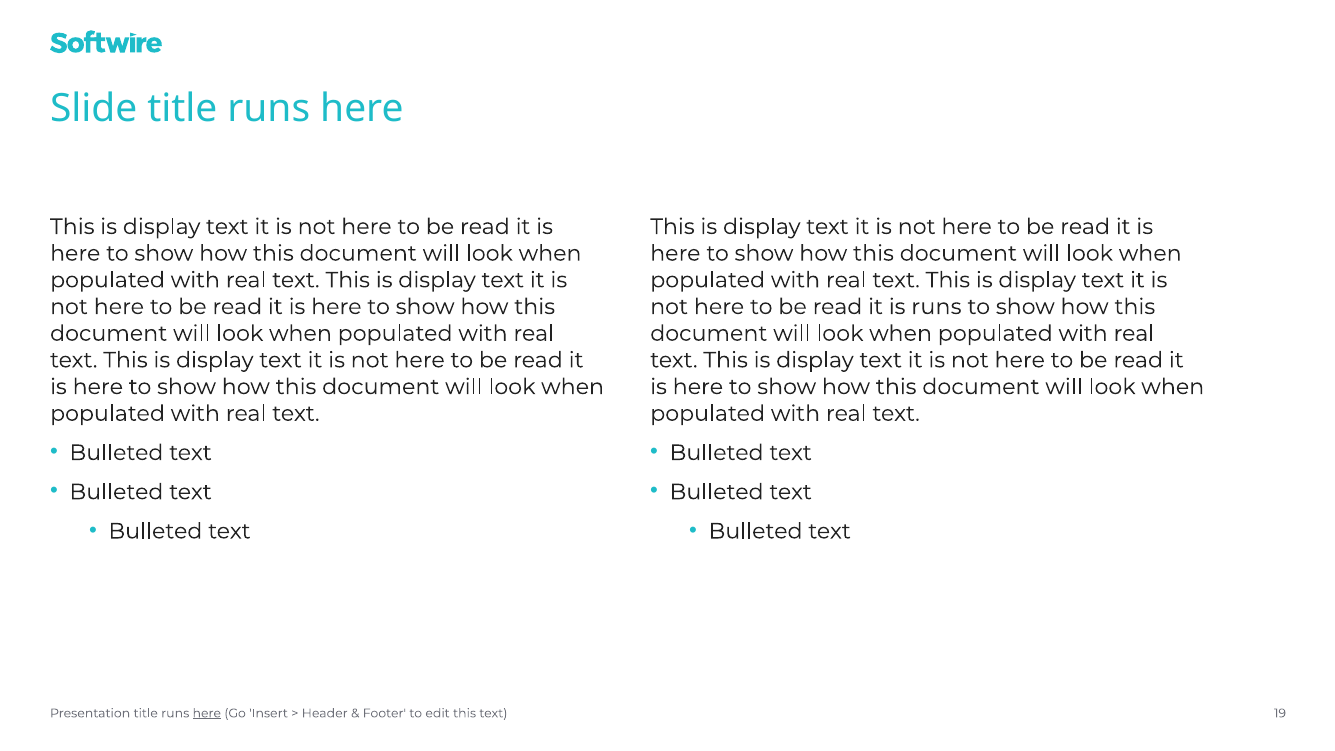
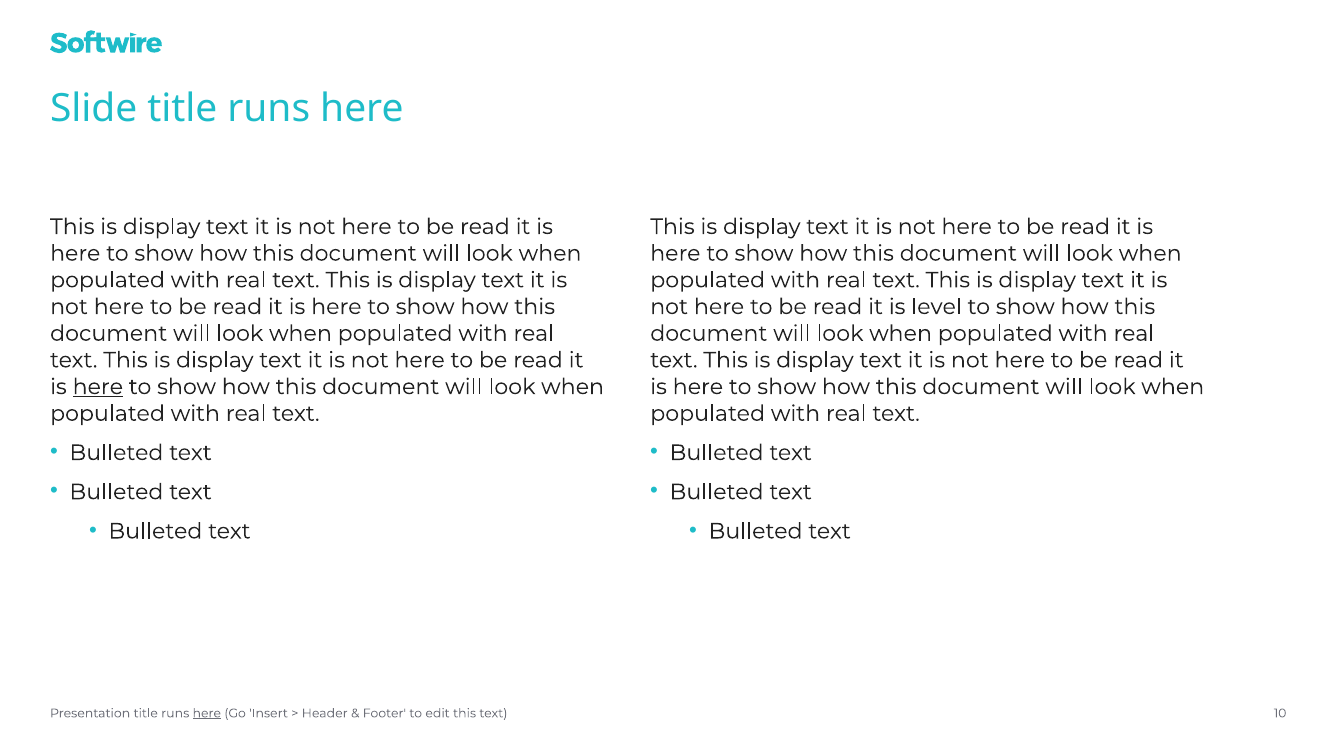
is runs: runs -> level
here at (98, 387) underline: none -> present
19: 19 -> 10
